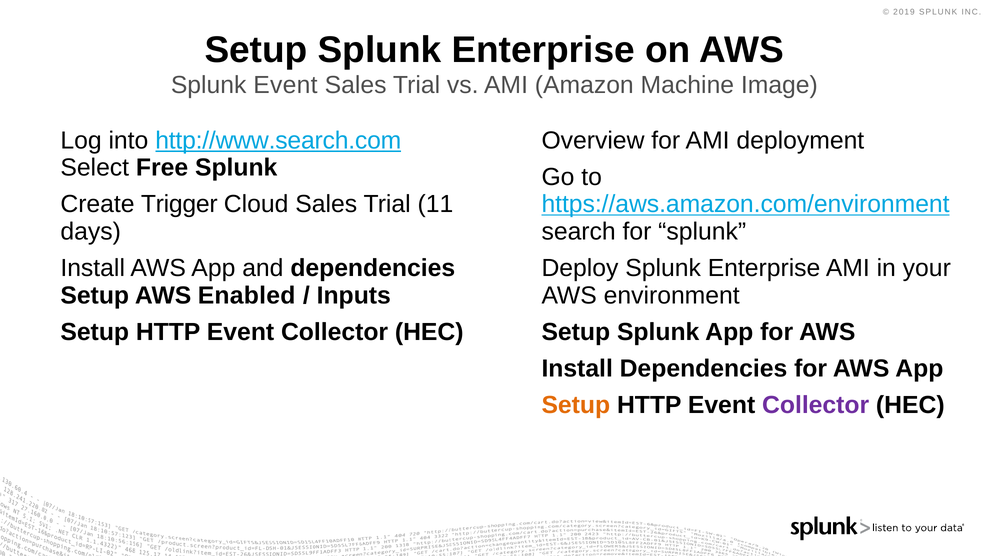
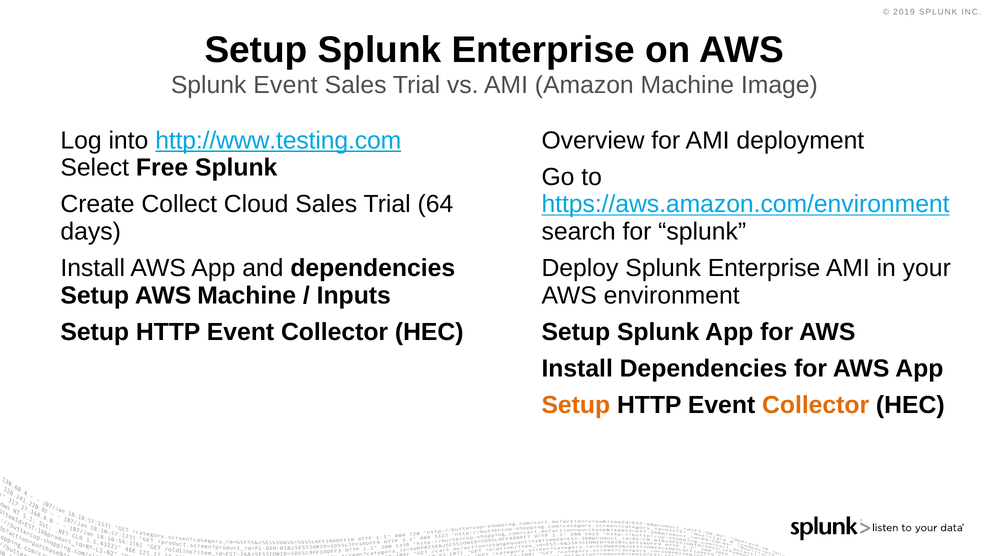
http://www.search.com: http://www.search.com -> http://www.testing.com
Trigger: Trigger -> Collect
11: 11 -> 64
AWS Enabled: Enabled -> Machine
Collector at (816, 405) colour: purple -> orange
